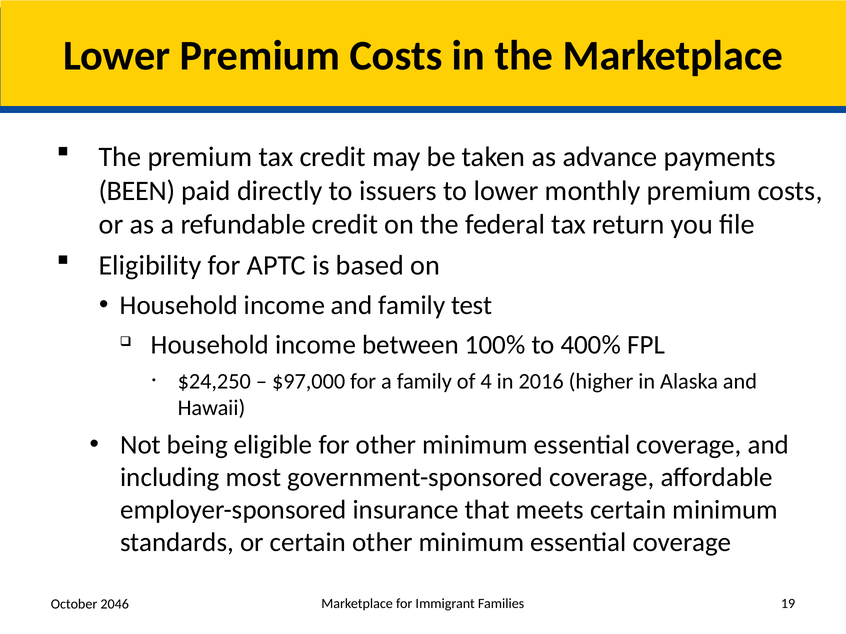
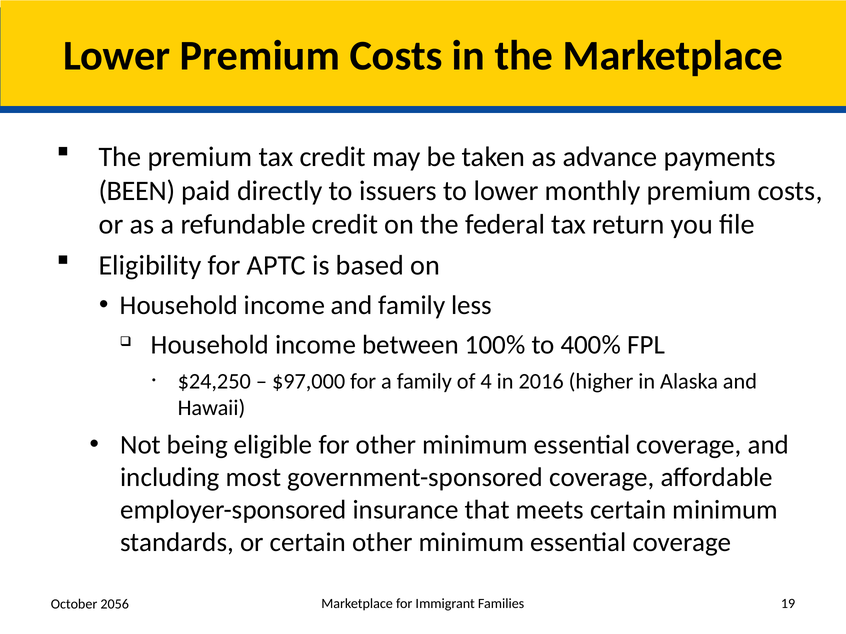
test: test -> less
2046: 2046 -> 2056
